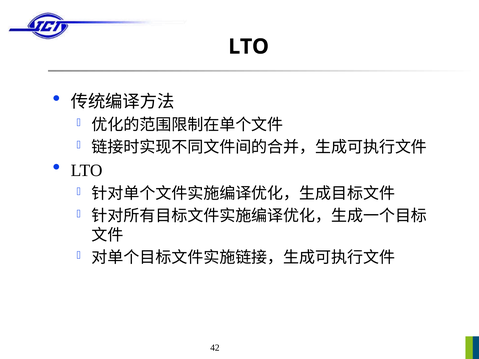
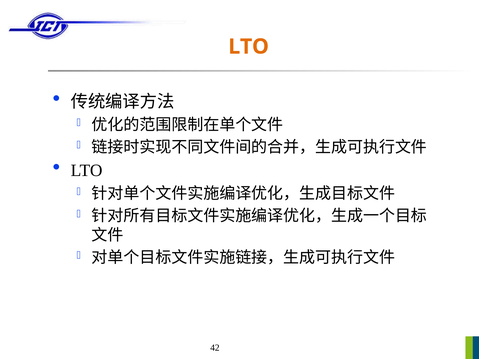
LTO at (249, 47) colour: black -> orange
